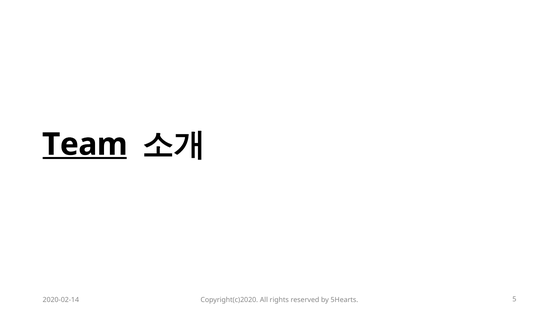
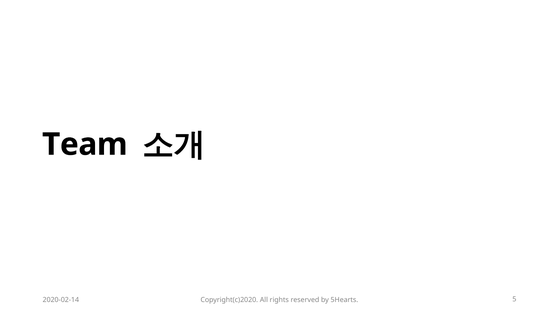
Team underline: present -> none
